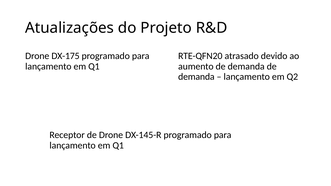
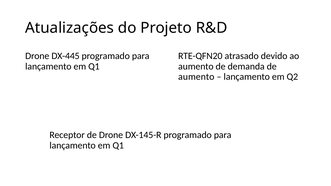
DX-175: DX-175 -> DX-445
demanda at (196, 77): demanda -> aumento
